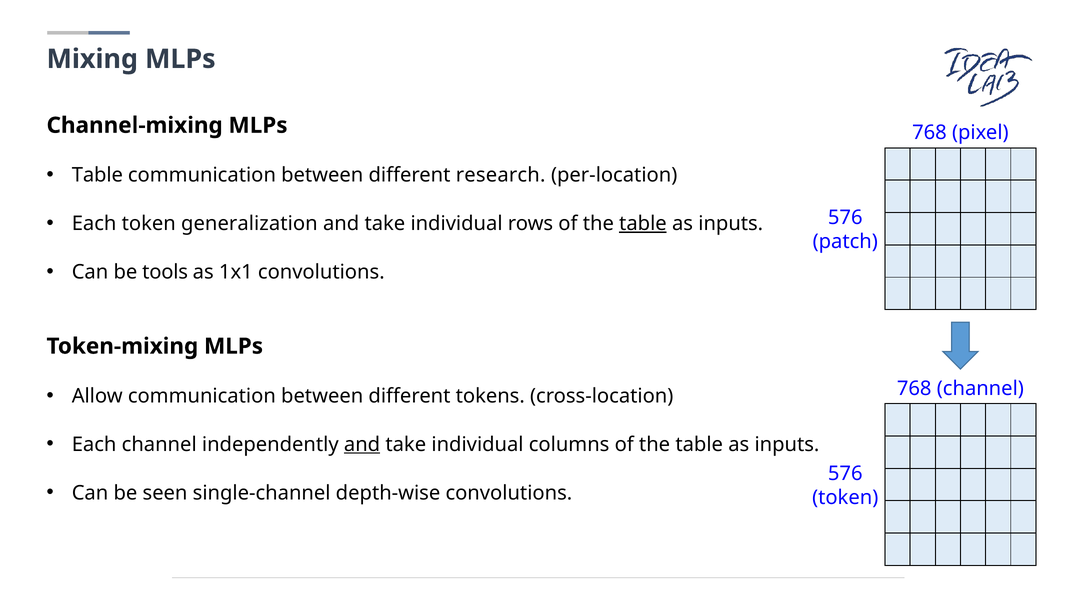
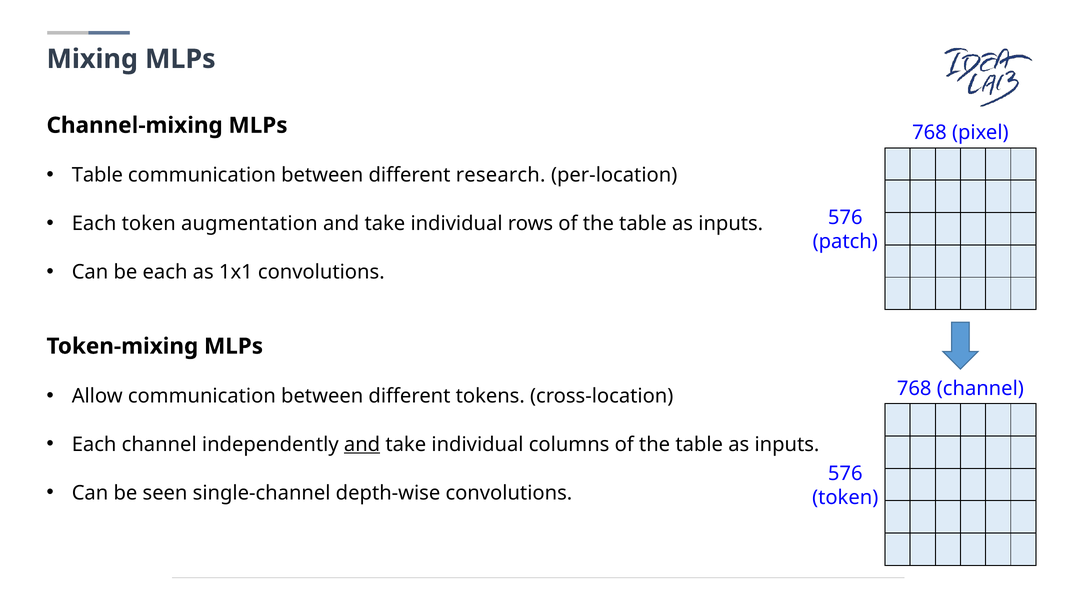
generalization: generalization -> augmentation
table at (643, 223) underline: present -> none
be tools: tools -> each
